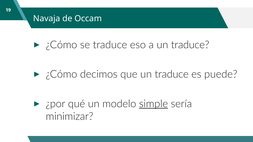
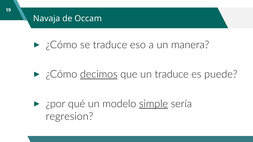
a un traduce: traduce -> manera
decimos underline: none -> present
minimizar: minimizar -> regresion
